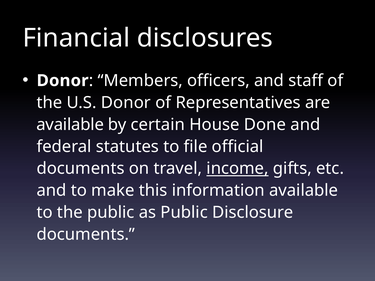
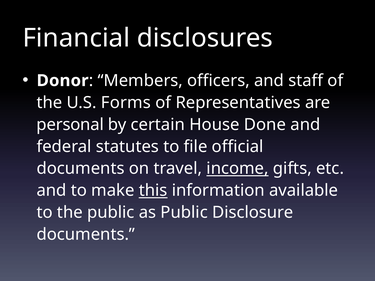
U.S Donor: Donor -> Forms
available at (70, 125): available -> personal
this underline: none -> present
